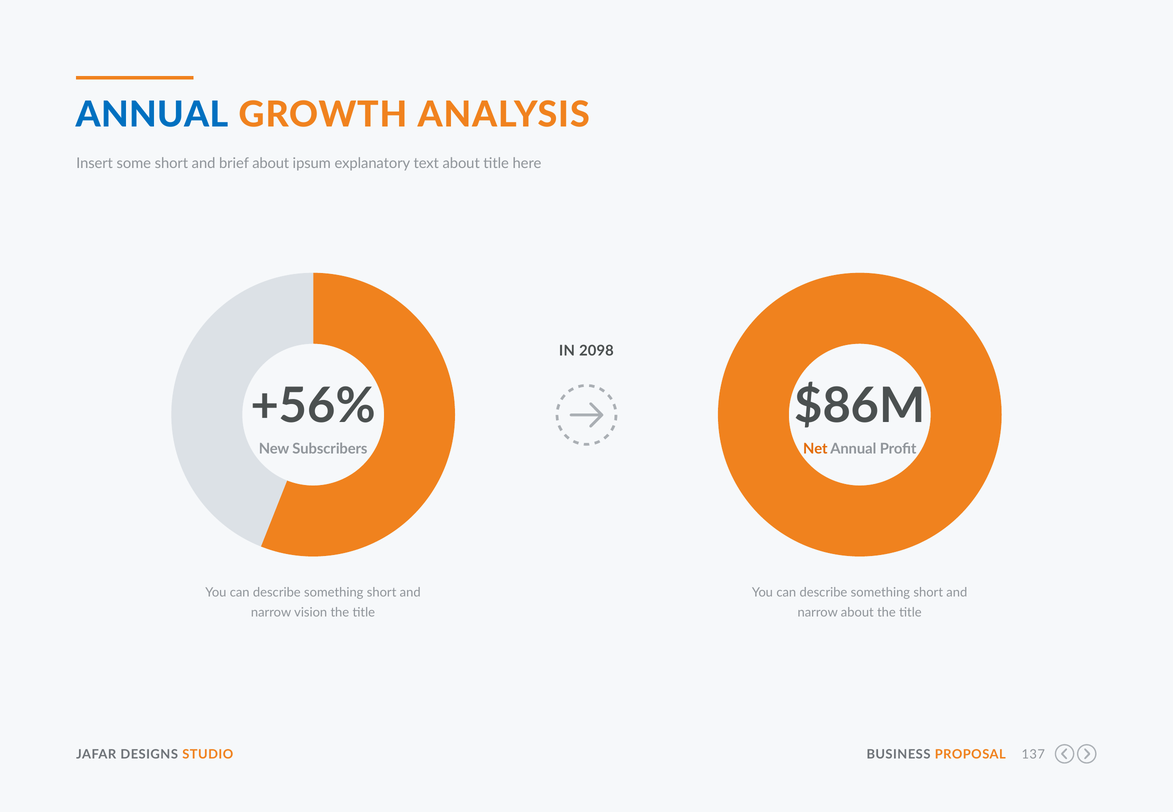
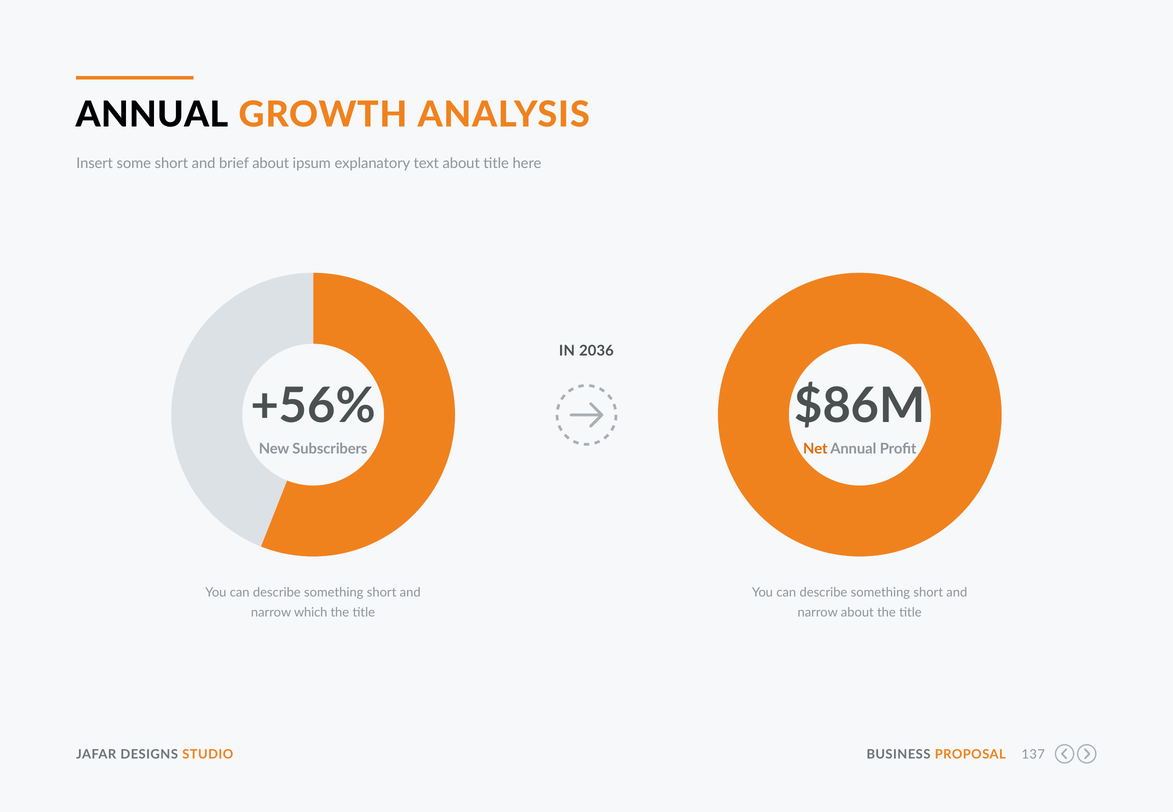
ANNUAL at (152, 115) colour: blue -> black
2098: 2098 -> 2036
vision: vision -> which
